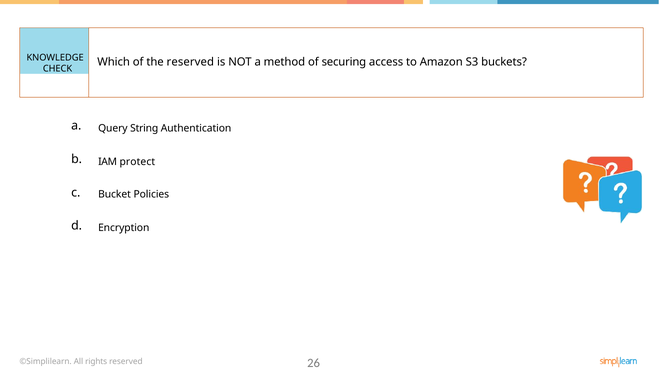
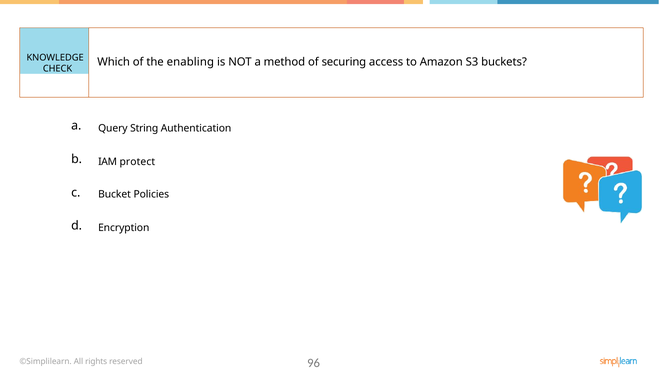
the reserved: reserved -> enabling
26: 26 -> 96
